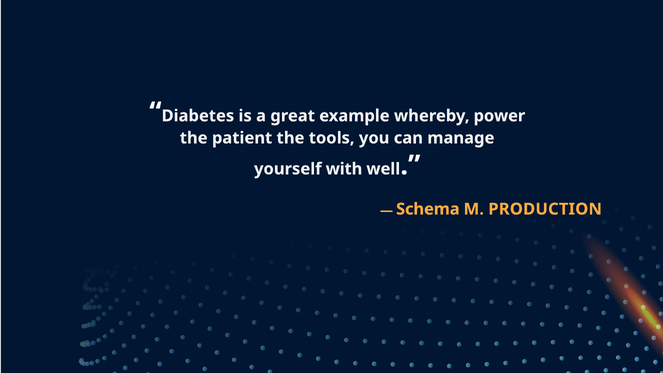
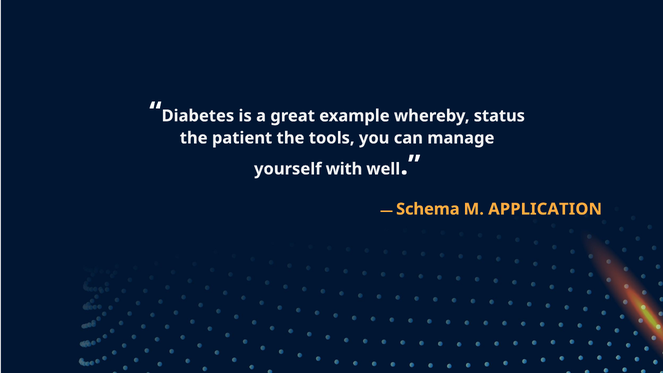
power: power -> status
PRODUCTION: PRODUCTION -> APPLICATION
